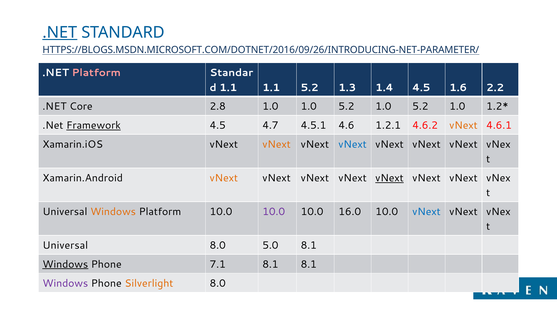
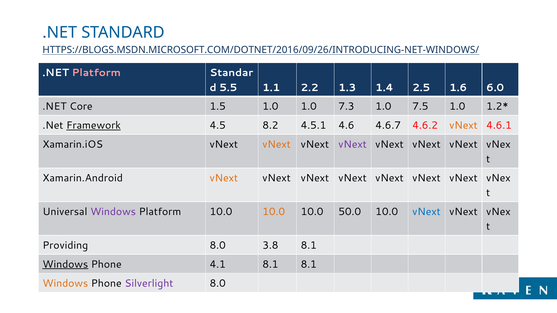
.NET at (60, 33) underline: present -> none
HTTPS://BLOGS.MSDN.MICROSOFT.COM/DOTNET/2016/09/26/INTRODUCING-NET-PARAMETER/: HTTPS://BLOGS.MSDN.MICROSOFT.COM/DOTNET/2016/09/26/INTRODUCING-NET-PARAMETER/ -> HTTPS://BLOGS.MSDN.MICROSOFT.COM/DOTNET/2016/09/26/INTRODUCING-NET-WINDOWS/
1.1 at (228, 88): 1.1 -> 5.5
1.1 5.2: 5.2 -> 2.2
1.4 4.5: 4.5 -> 2.5
2.2: 2.2 -> 6.0
2.8: 2.8 -> 1.5
1.0 1.0 5.2: 5.2 -> 7.3
5.2 at (420, 107): 5.2 -> 7.5
4.7: 4.7 -> 8.2
1.2.1: 1.2.1 -> 4.6.7
vNext at (353, 145) colour: blue -> purple
vNext at (390, 178) underline: present -> none
Windows at (113, 212) colour: orange -> purple
10.0 at (274, 212) colour: purple -> orange
16.0: 16.0 -> 50.0
Universal at (65, 246): Universal -> Providing
5.0: 5.0 -> 3.8
7.1: 7.1 -> 4.1
Windows at (65, 284) colour: purple -> orange
Silverlight colour: orange -> purple
